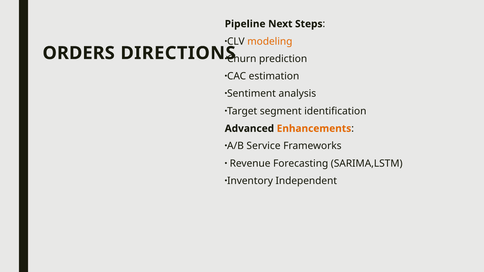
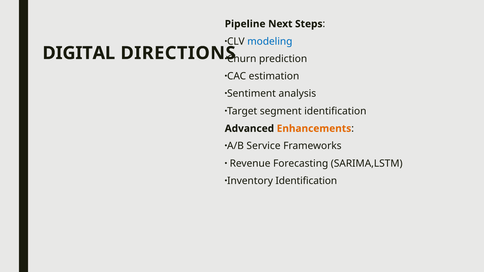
modeling colour: orange -> blue
ORDERS: ORDERS -> DIGITAL
Inventory Independent: Independent -> Identification
